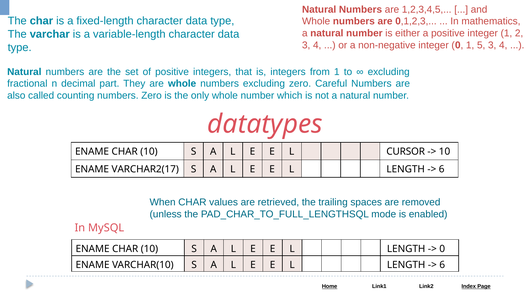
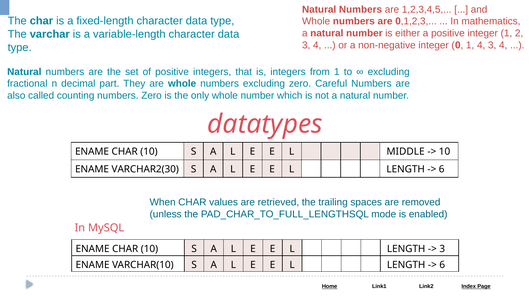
1 5: 5 -> 4
CURSOR: CURSOR -> MIDDLE
VARCHAR2(17: VARCHAR2(17 -> VARCHAR2(30
0 at (442, 249): 0 -> 3
